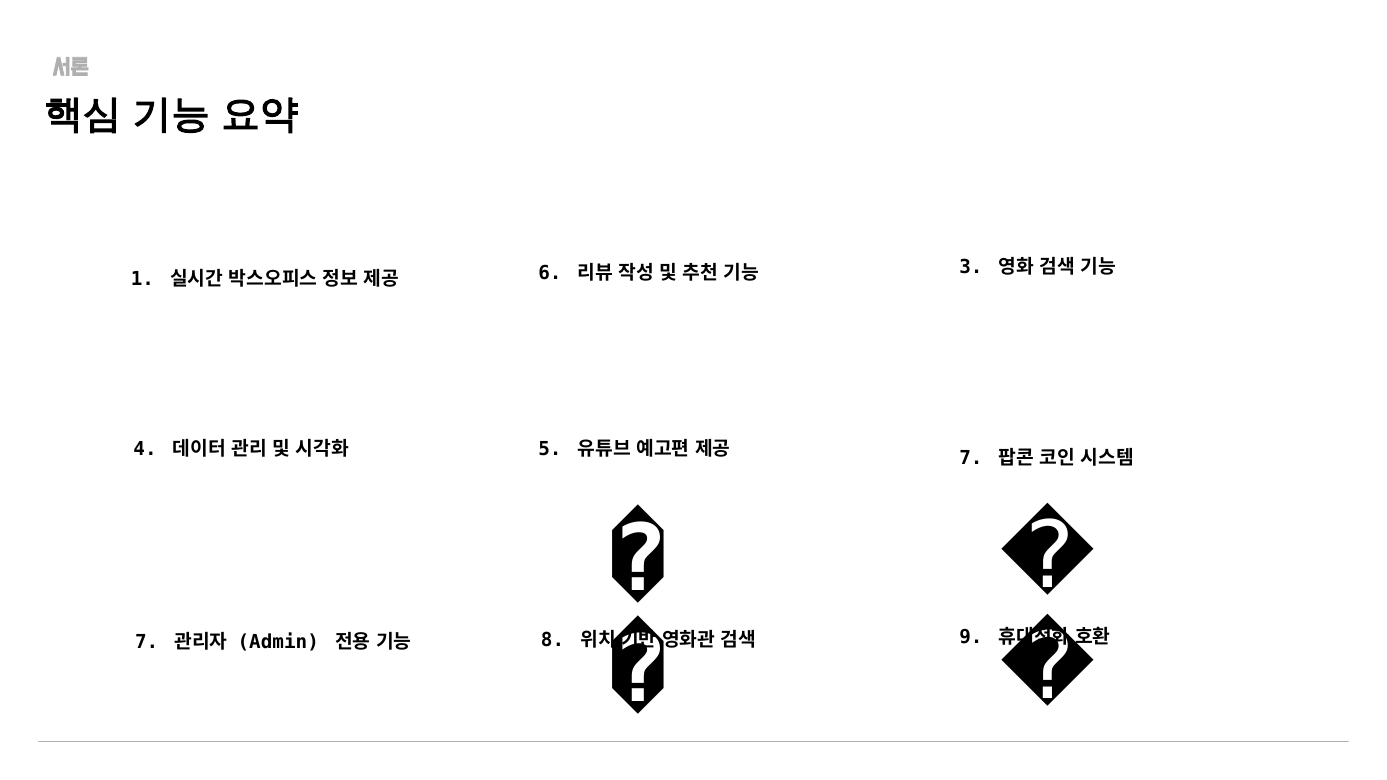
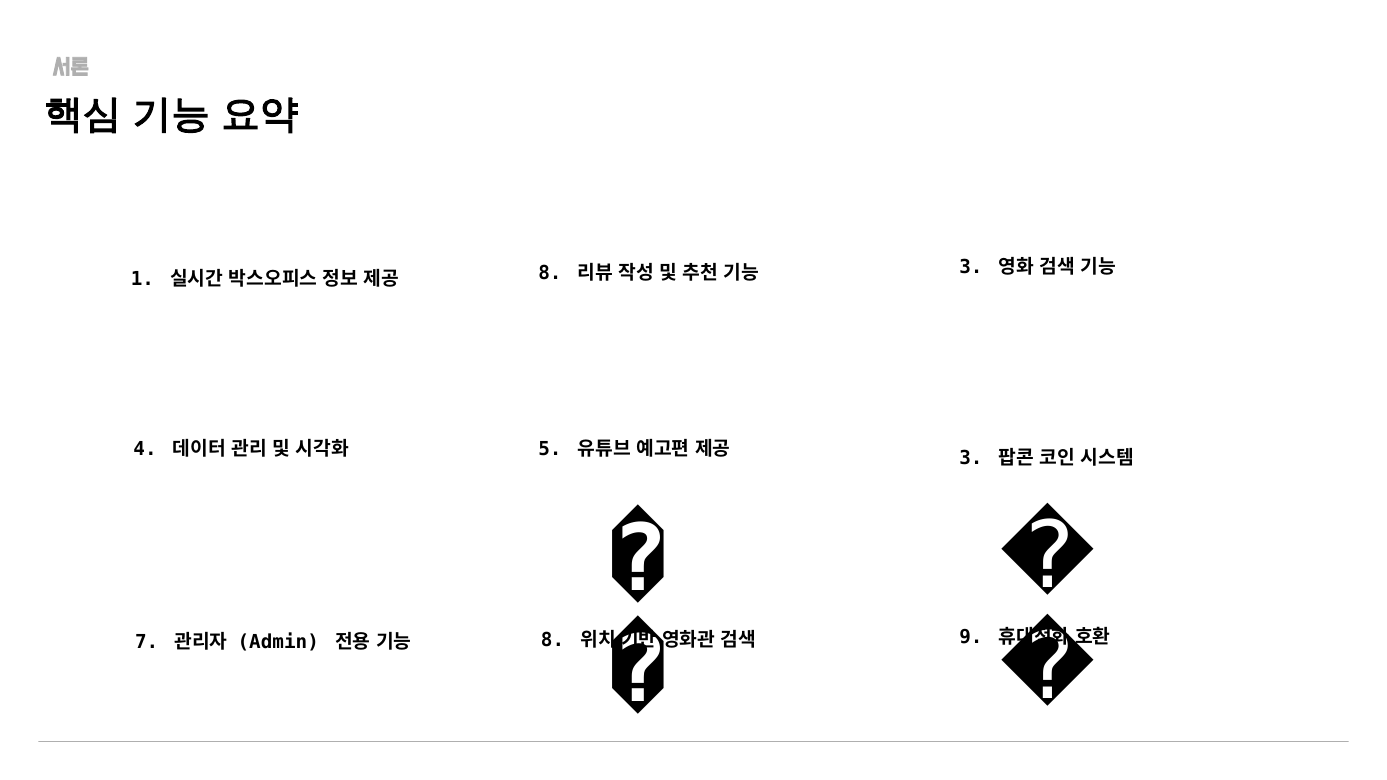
6 at (550, 273): 6 -> 8
7 at (971, 458): 7 -> 3
